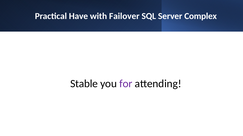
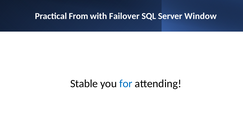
Have: Have -> From
Complex: Complex -> Window
for colour: purple -> blue
